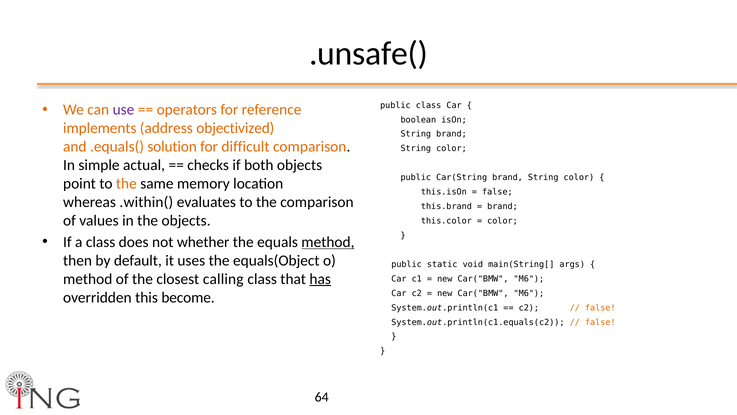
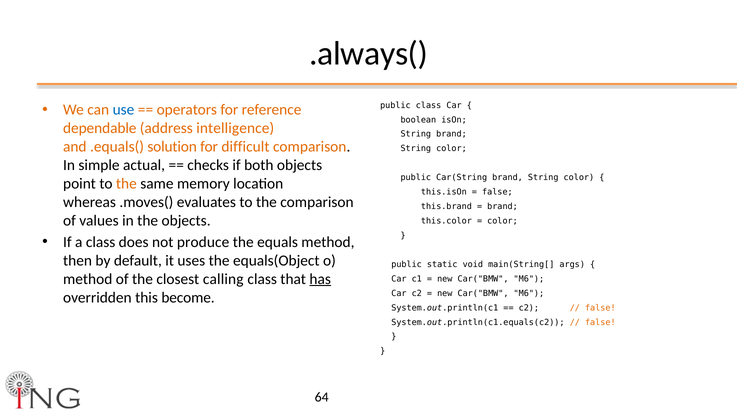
.unsafe(: .unsafe( -> .always(
use colour: purple -> blue
implements: implements -> dependable
objectivized: objectivized -> intelligence
.within(: .within( -> .moves(
whether: whether -> produce
method at (328, 242) underline: present -> none
